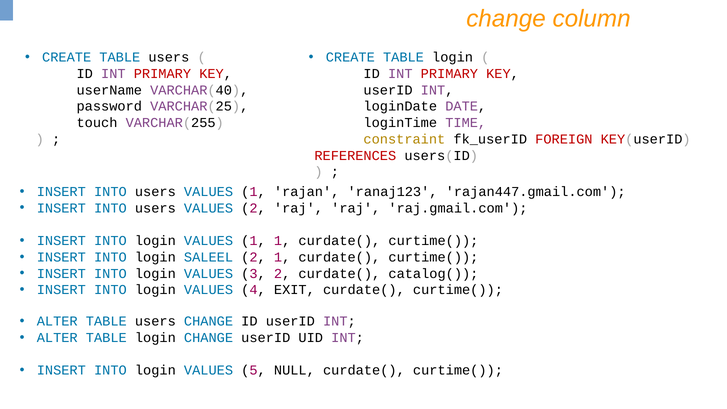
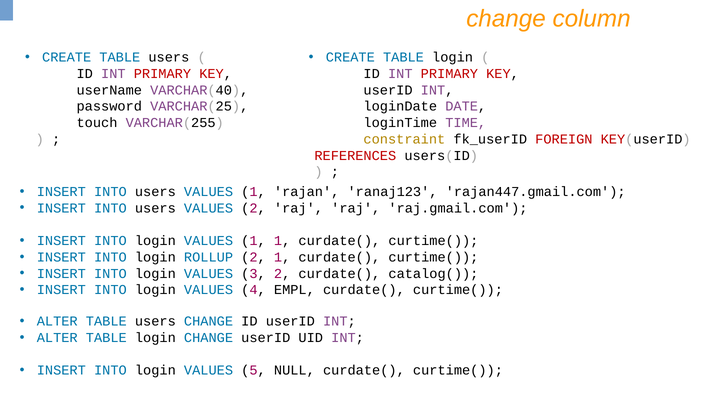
SALEEL: SALEEL -> ROLLUP
EXIT: EXIT -> EMPL
